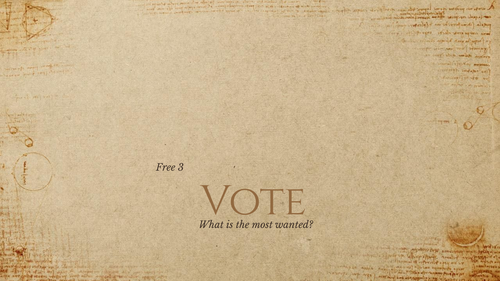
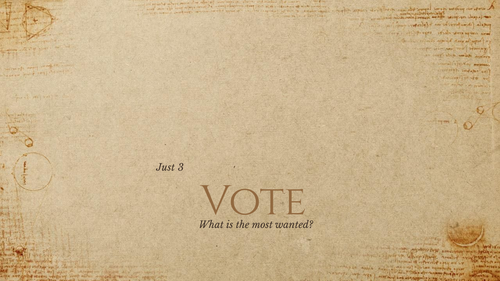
Free: Free -> Just
